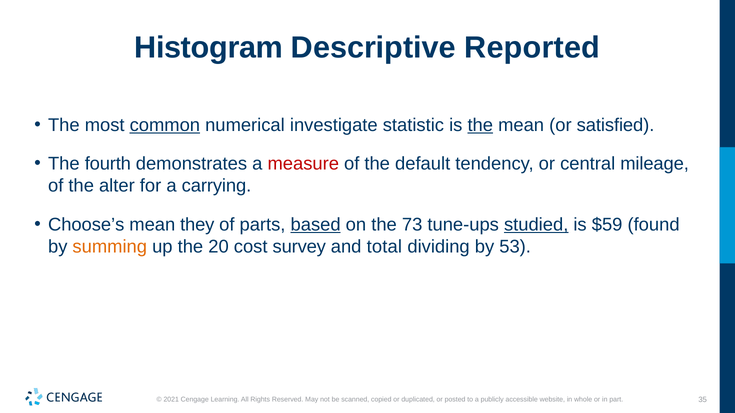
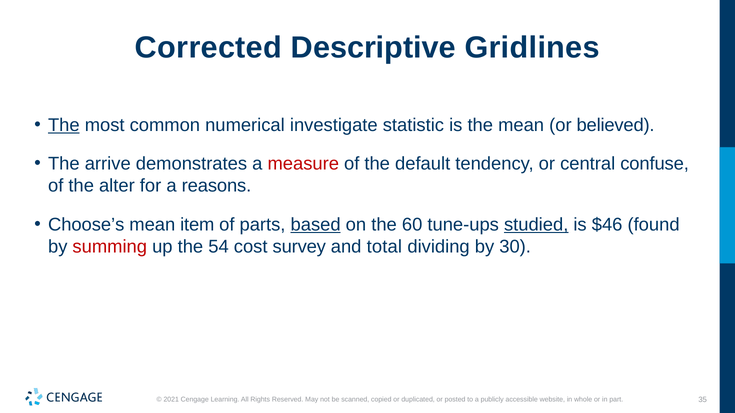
Histogram: Histogram -> Corrected
Reported: Reported -> Gridlines
The at (64, 125) underline: none -> present
common underline: present -> none
the at (480, 125) underline: present -> none
satisfied: satisfied -> believed
fourth: fourth -> arrive
mileage: mileage -> confuse
carrying: carrying -> reasons
they: they -> item
73: 73 -> 60
$59: $59 -> $46
summing colour: orange -> red
20: 20 -> 54
53: 53 -> 30
